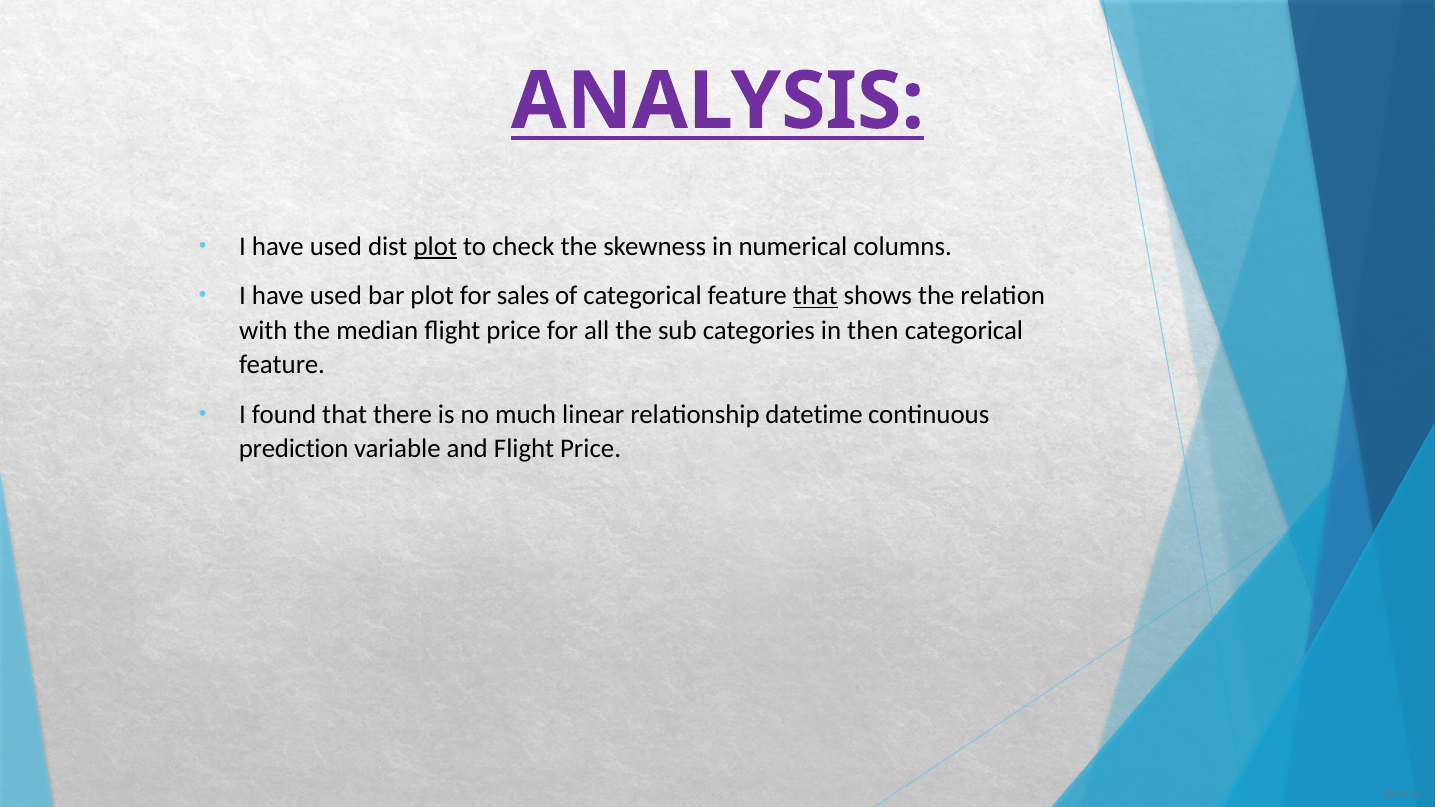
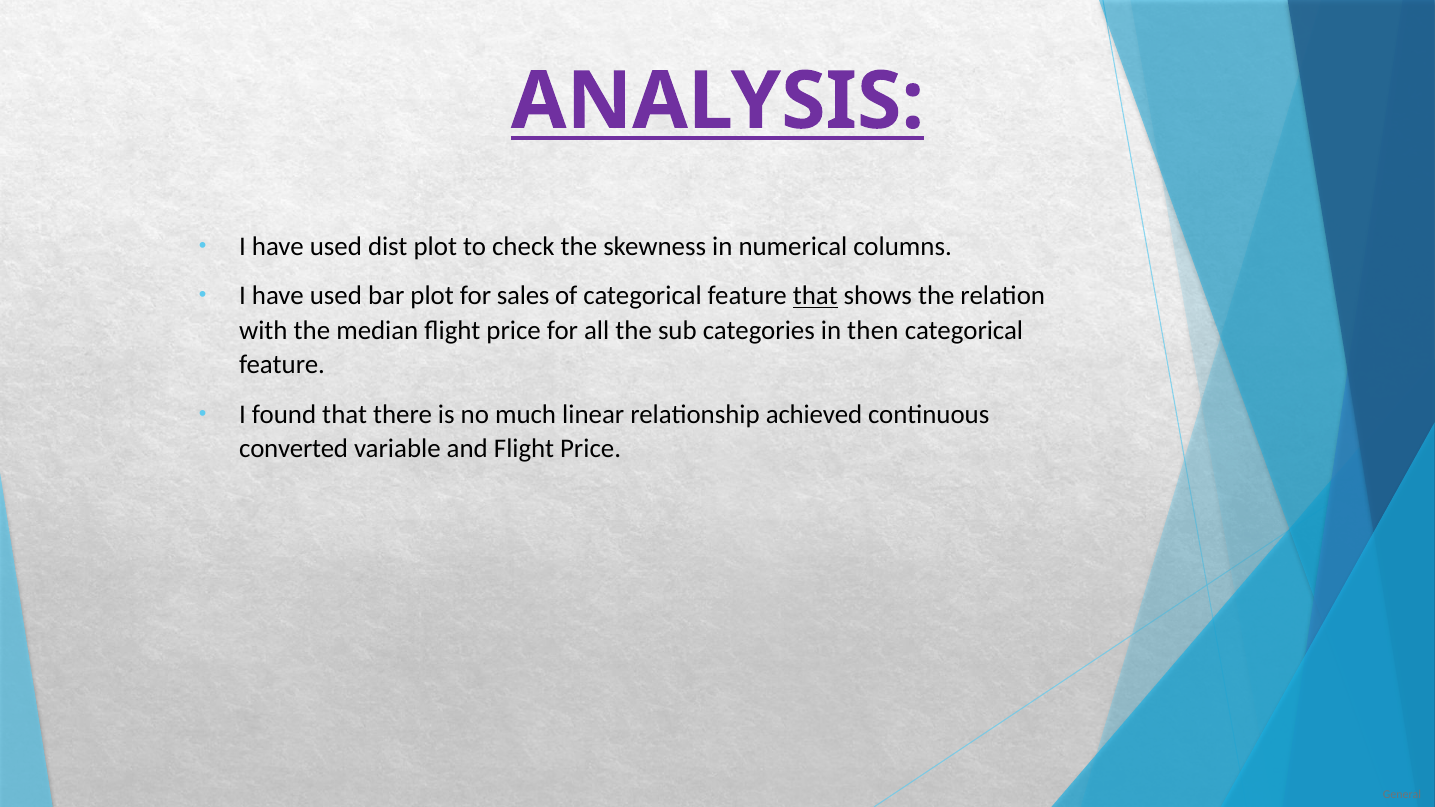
plot at (435, 247) underline: present -> none
datetime: datetime -> achieved
prediction: prediction -> converted
